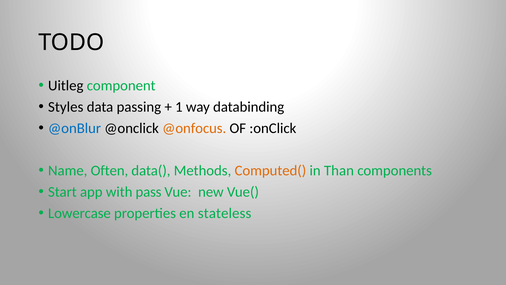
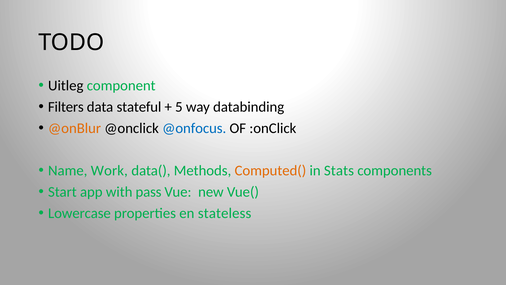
Styles: Styles -> Filters
passing: passing -> stateful
1: 1 -> 5
@onBlur colour: blue -> orange
@onfocus colour: orange -> blue
Often: Often -> Work
Than: Than -> Stats
